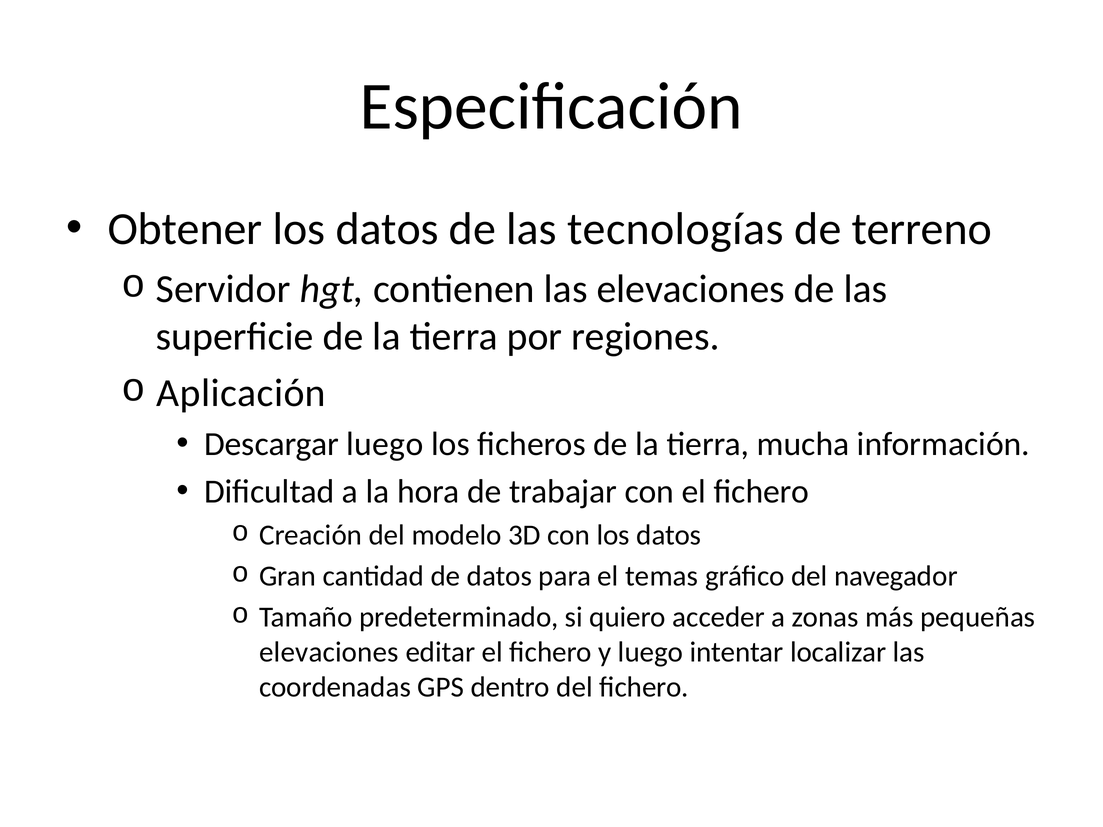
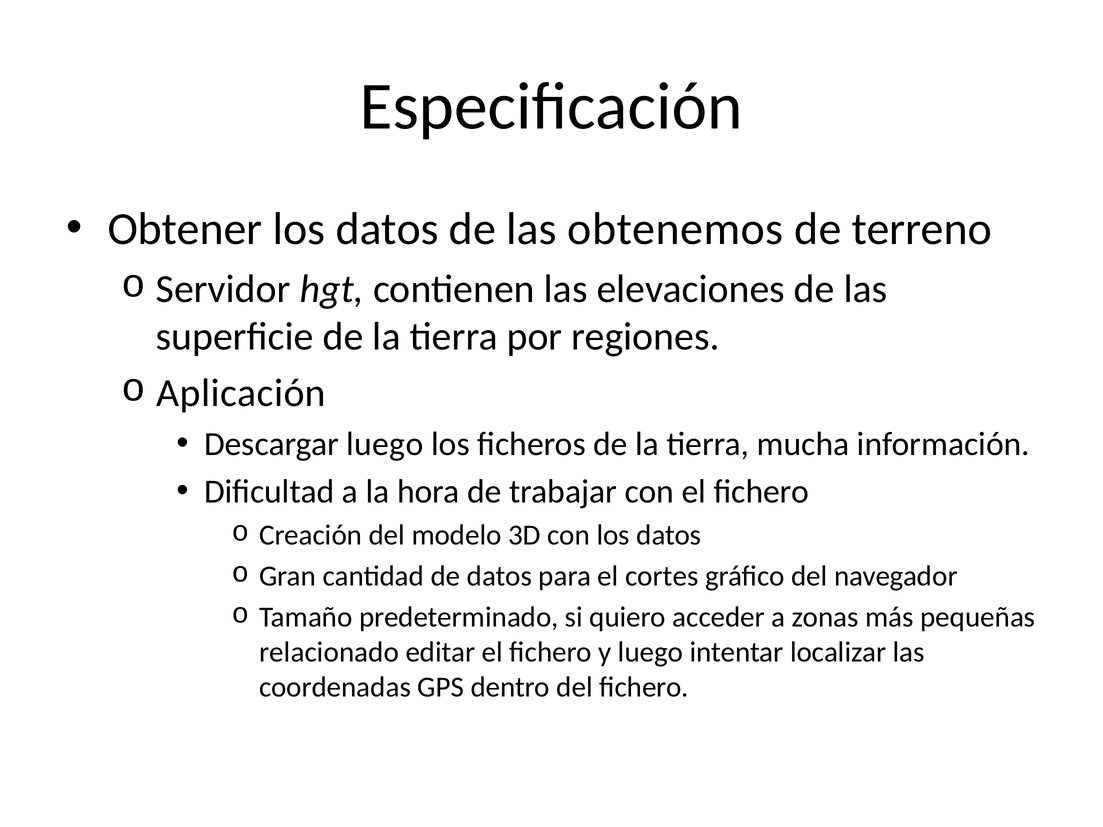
tecnologías: tecnologías -> obtenemos
temas: temas -> cortes
elevaciones at (329, 652): elevaciones -> relacionado
